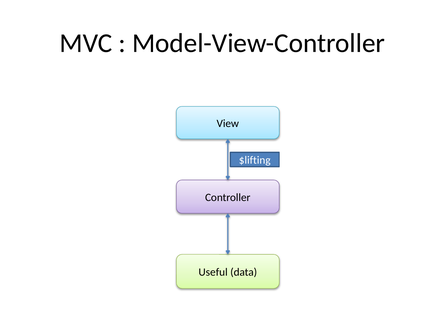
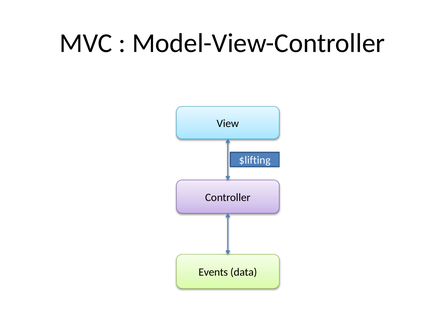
Useful: Useful -> Events
